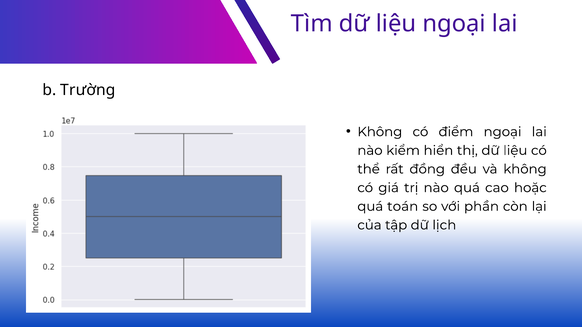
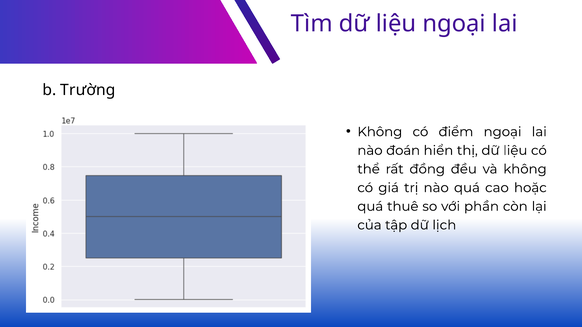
kiểm: kiểm -> đoán
toán: toán -> thuê
